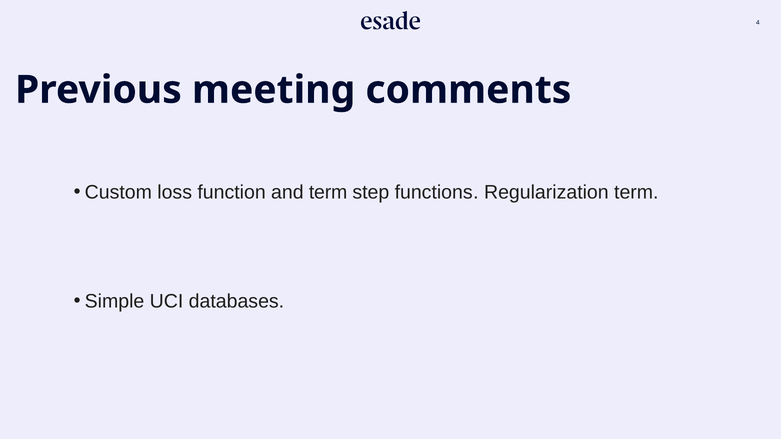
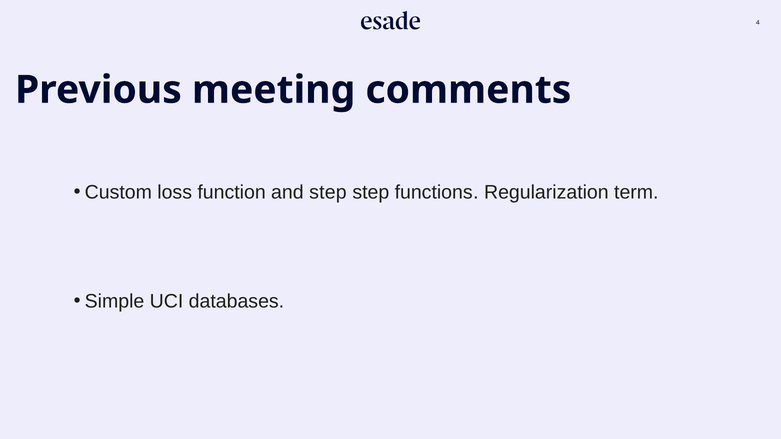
and term: term -> step
